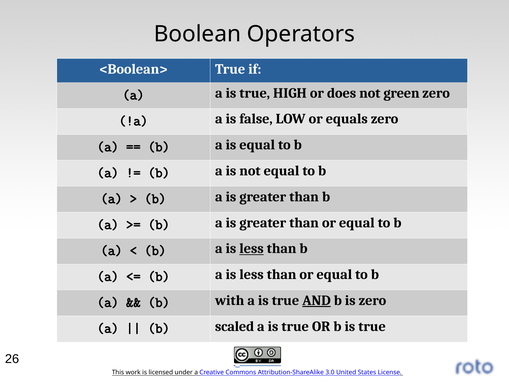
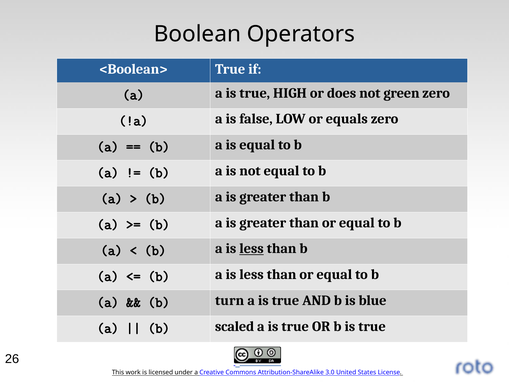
with: with -> turn
AND underline: present -> none
is zero: zero -> blue
